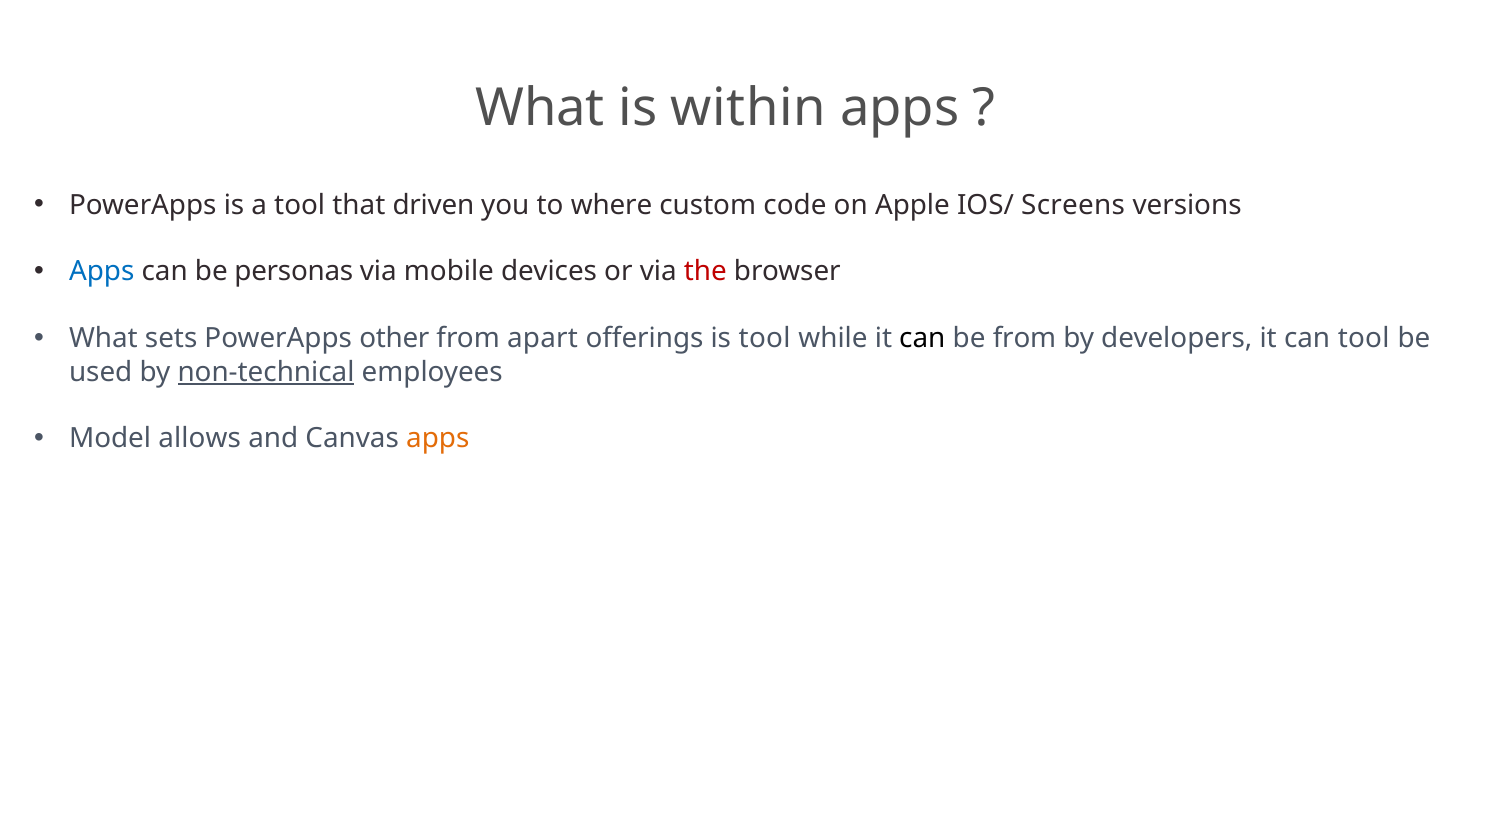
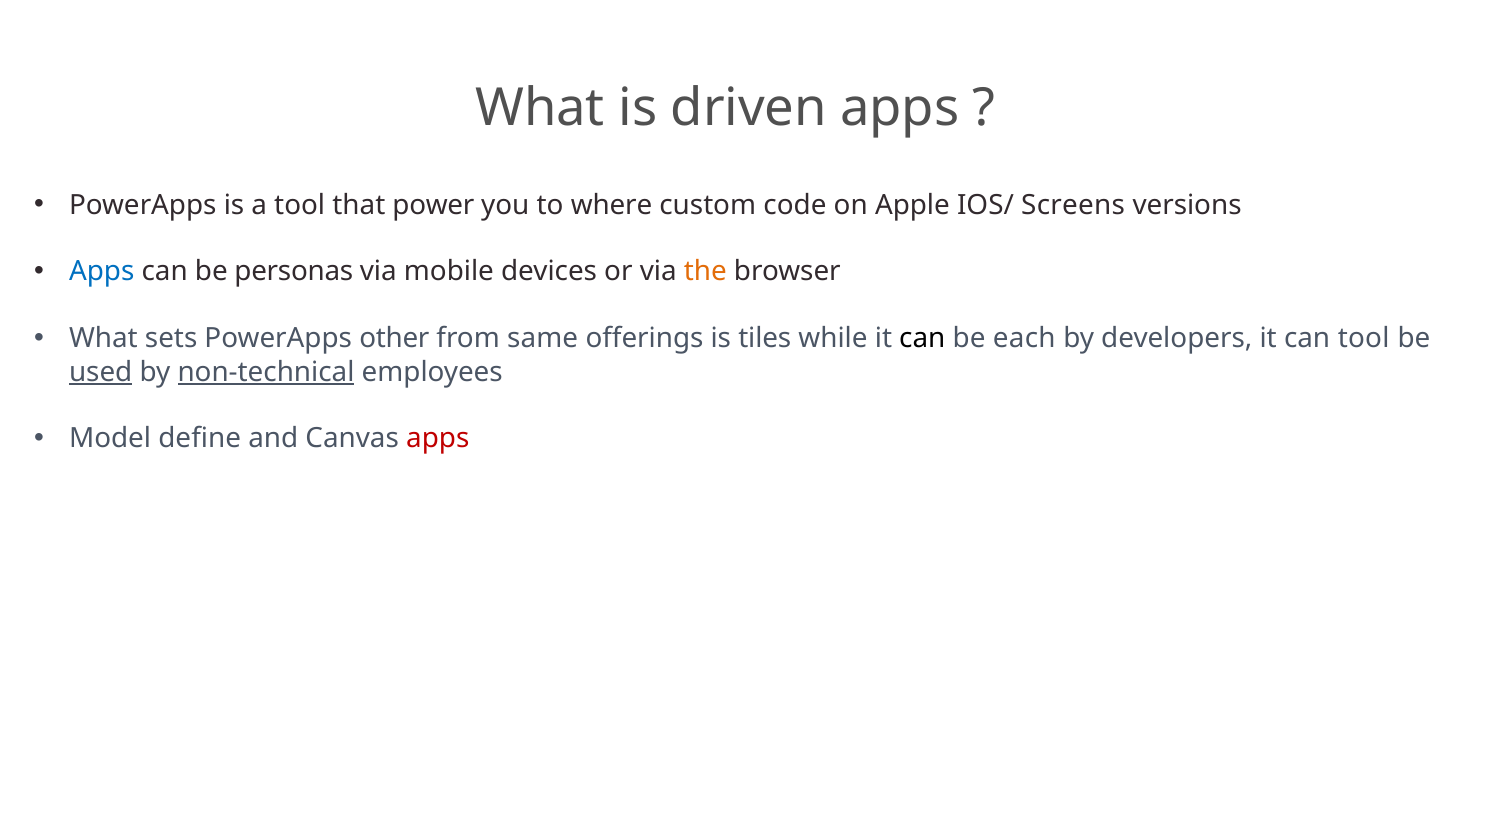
within: within -> driven
driven: driven -> power
the colour: red -> orange
apart: apart -> same
is tool: tool -> tiles
be from: from -> each
used underline: none -> present
allows: allows -> define
apps at (438, 439) colour: orange -> red
